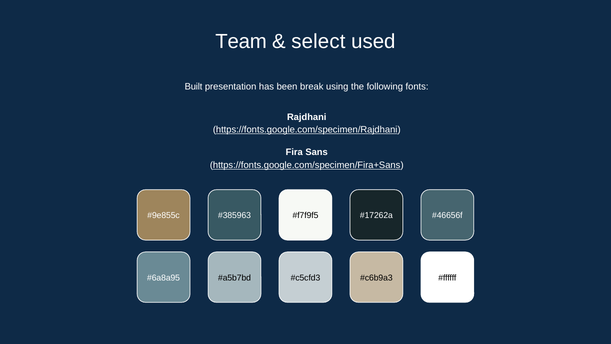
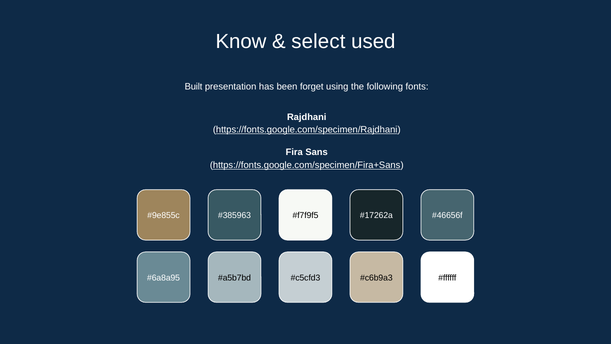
Team: Team -> Know
break: break -> forget
